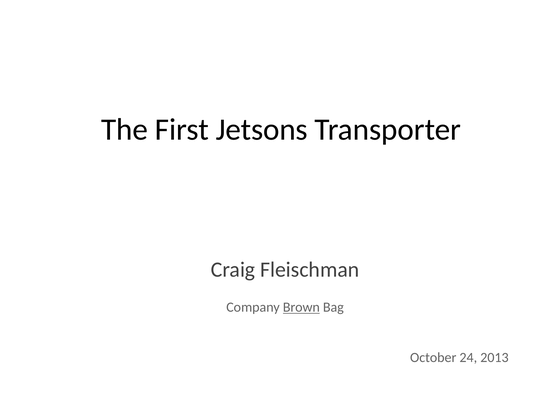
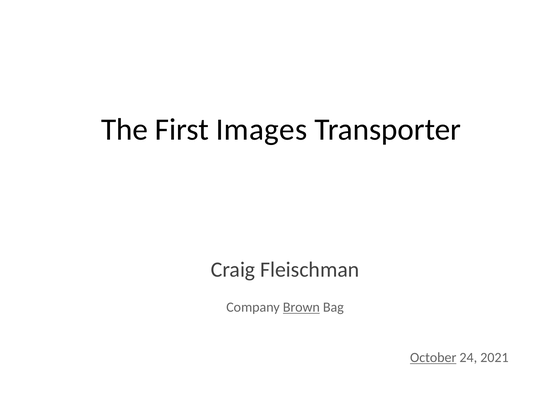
Jetsons: Jetsons -> Images
October underline: none -> present
2013: 2013 -> 2021
